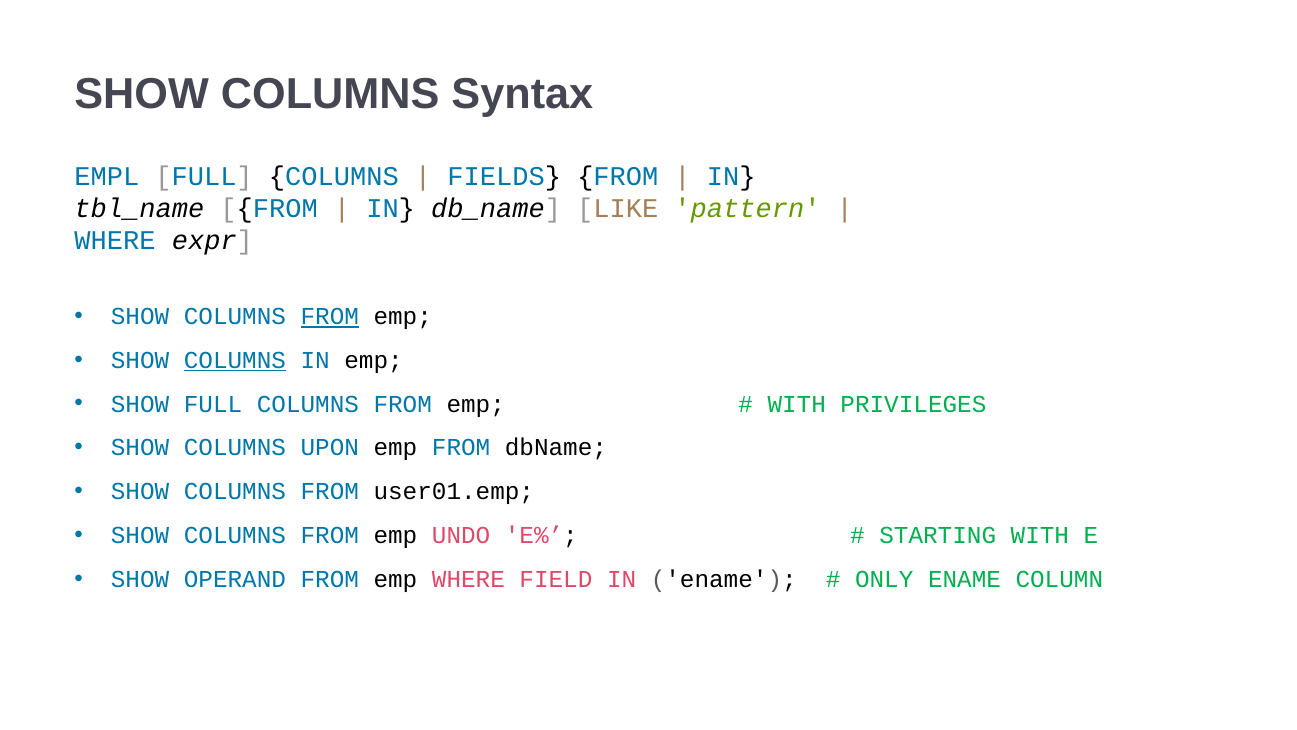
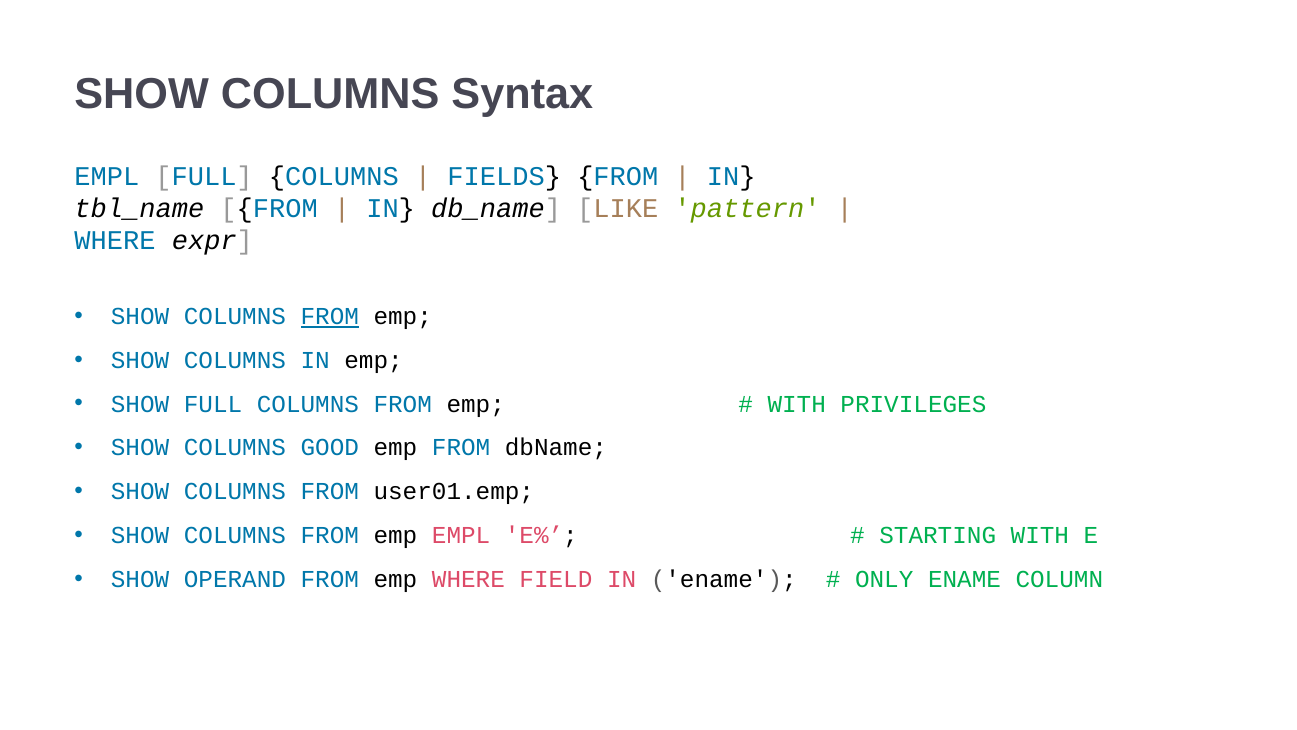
COLUMNS at (235, 360) underline: present -> none
UPON: UPON -> GOOD
emp UNDO: UNDO -> EMPL
